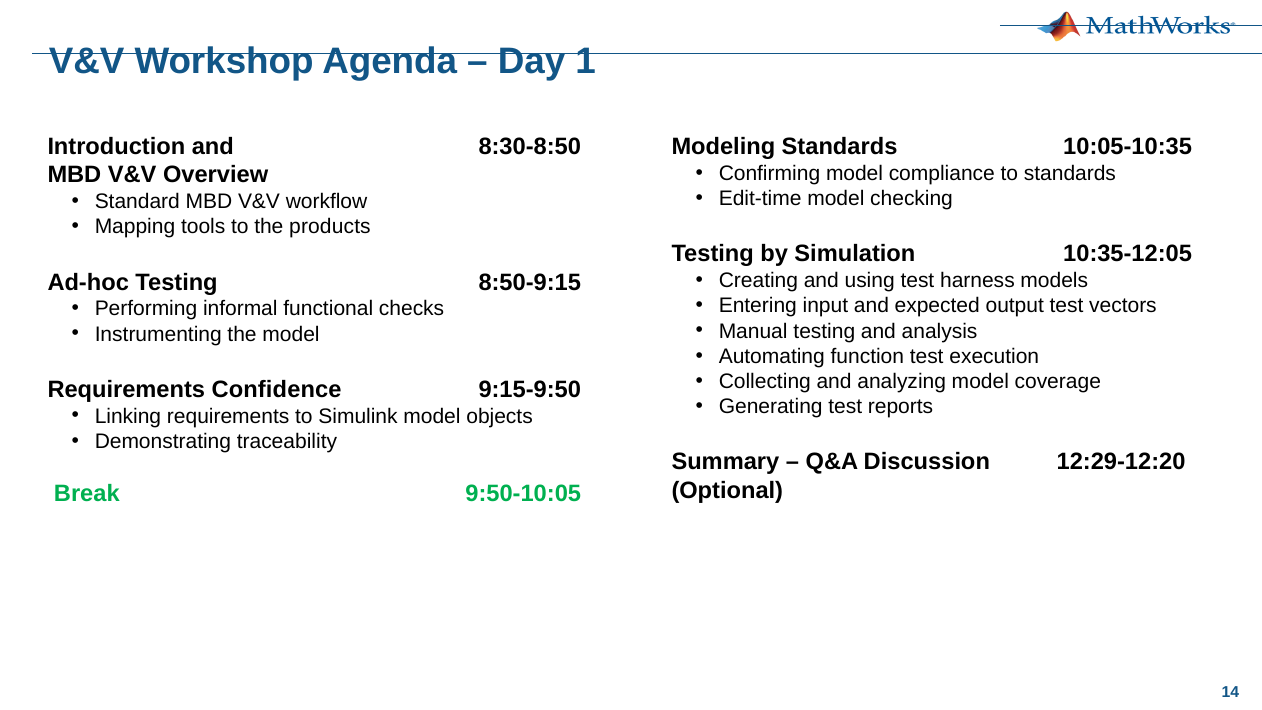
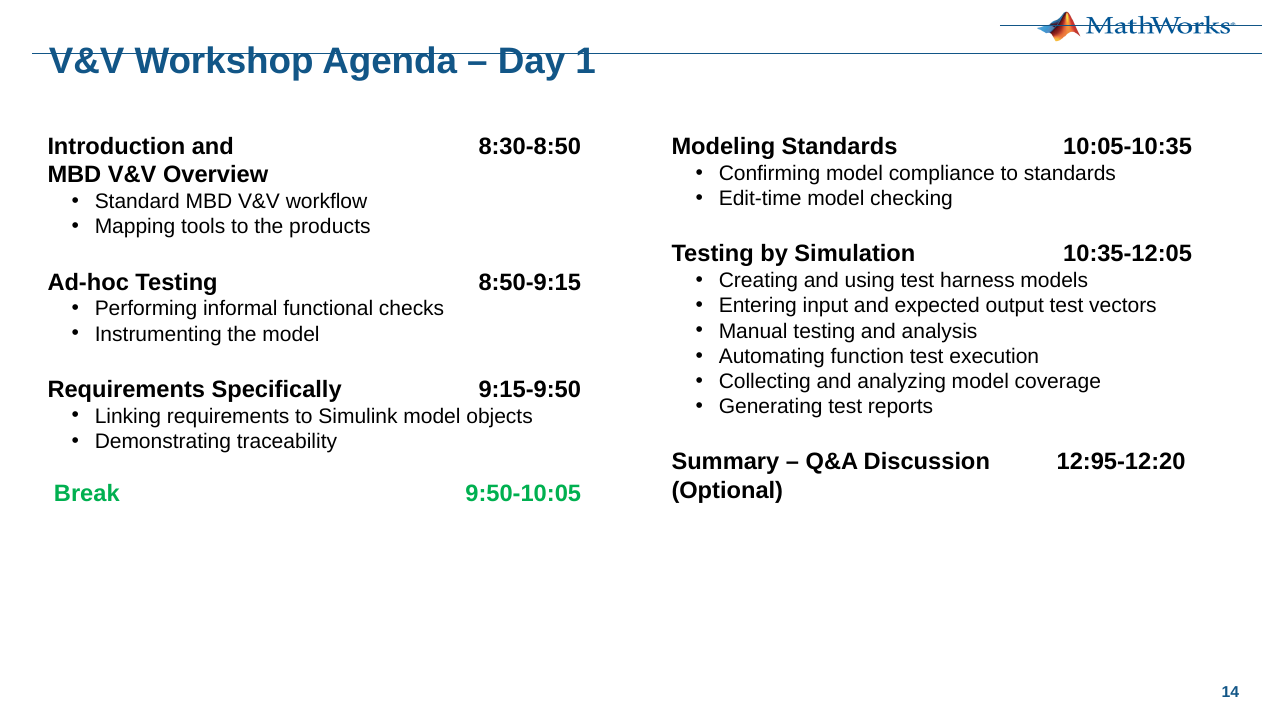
Confidence: Confidence -> Specifically
12:29-12:20: 12:29-12:20 -> 12:95-12:20
